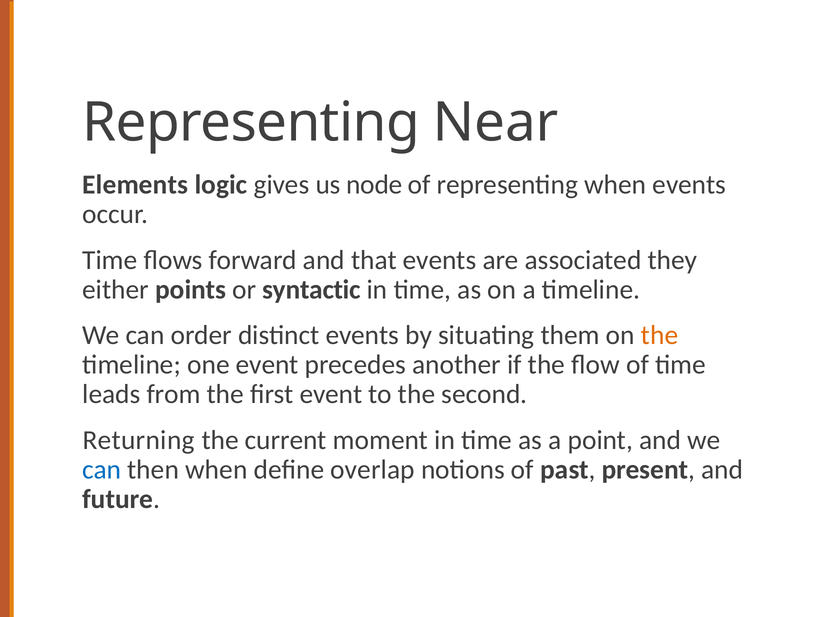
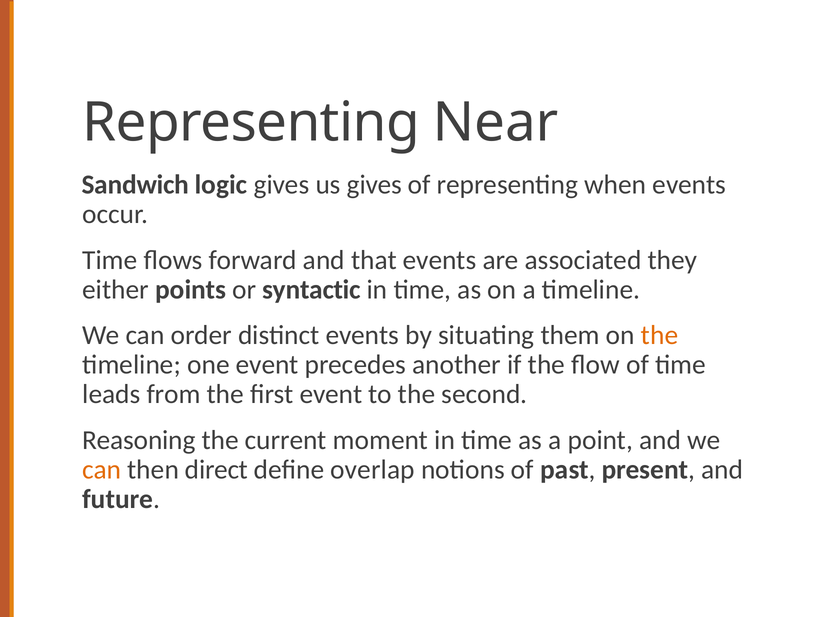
Elements: Elements -> Sandwich
us node: node -> gives
Returning: Returning -> Reasoning
can at (102, 470) colour: blue -> orange
then when: when -> direct
